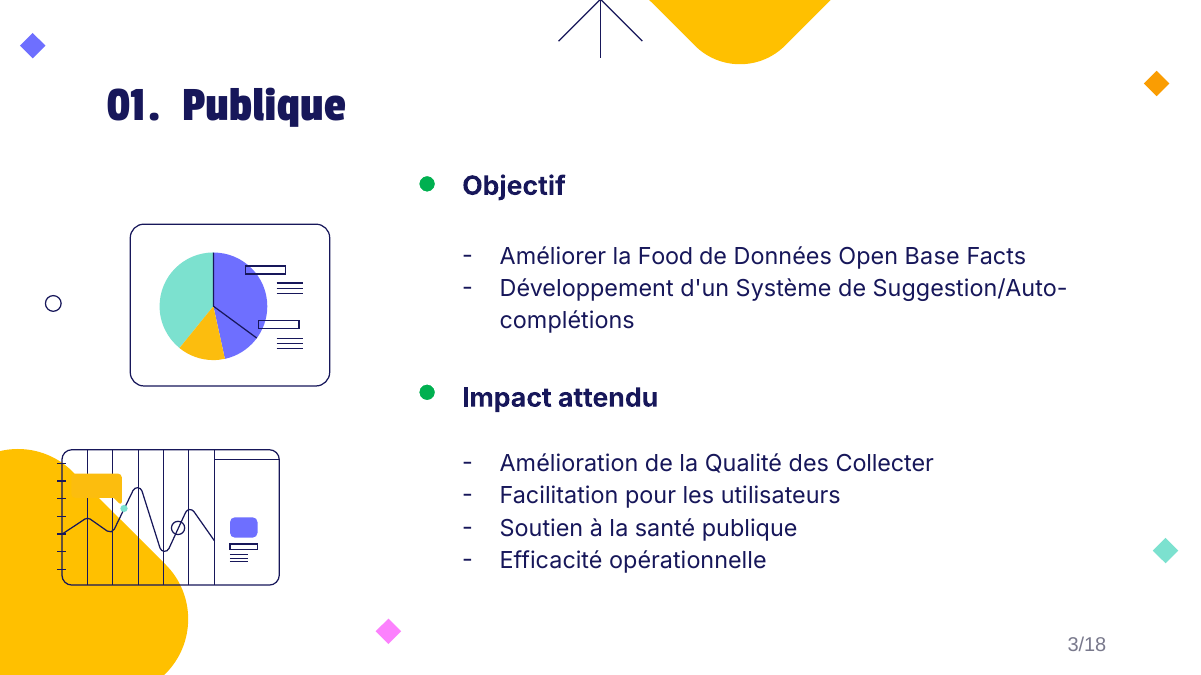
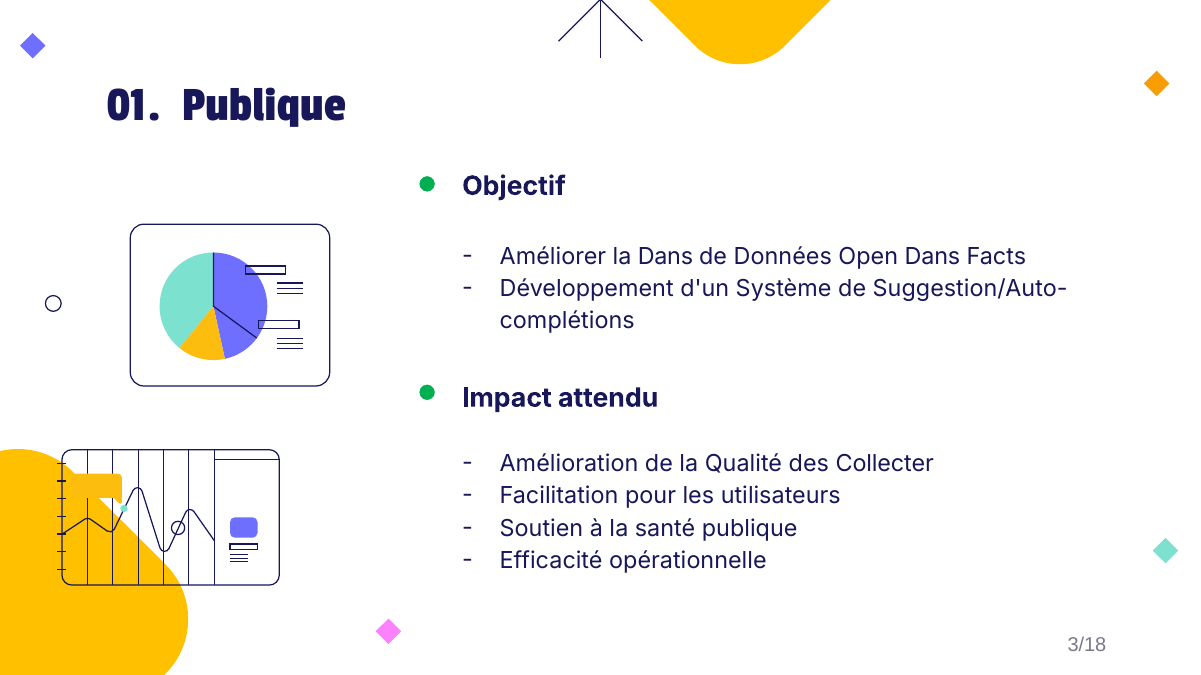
la Food: Food -> Dans
Open Base: Base -> Dans
